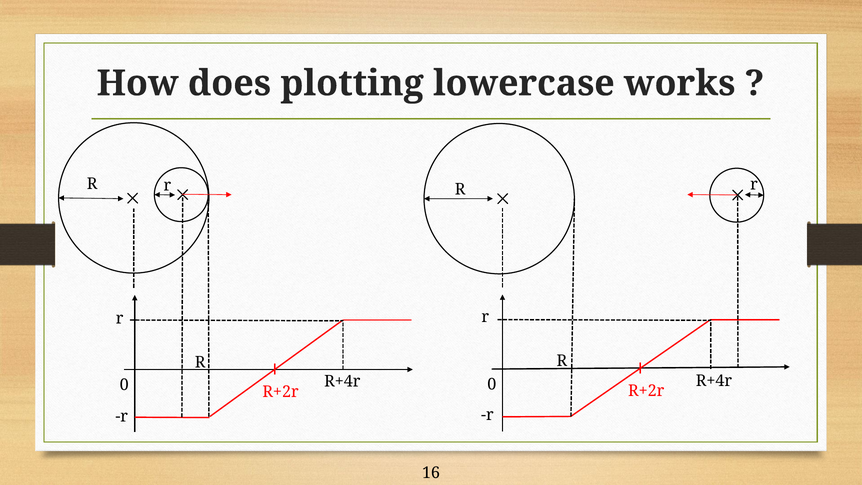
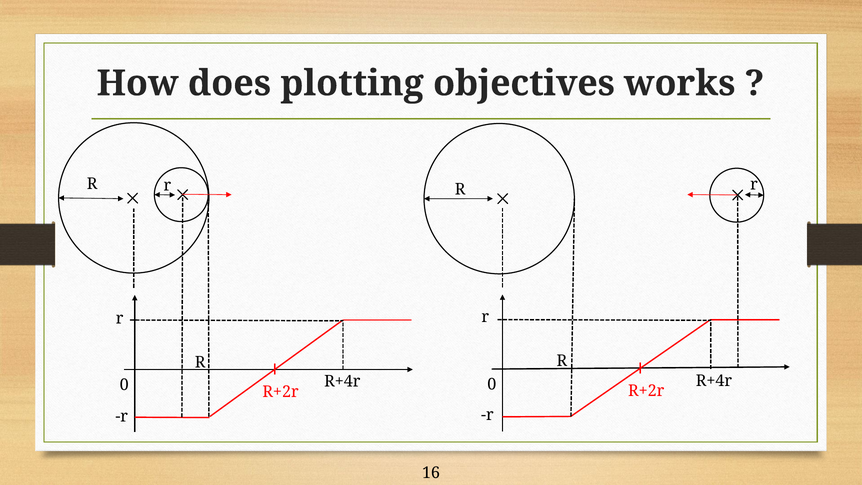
lowercase: lowercase -> objectives
